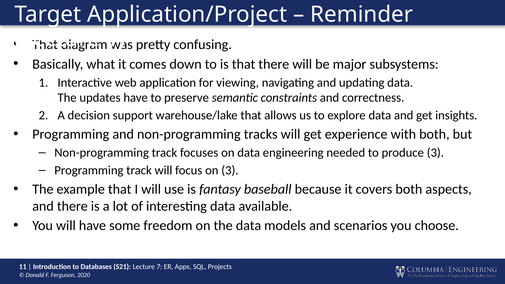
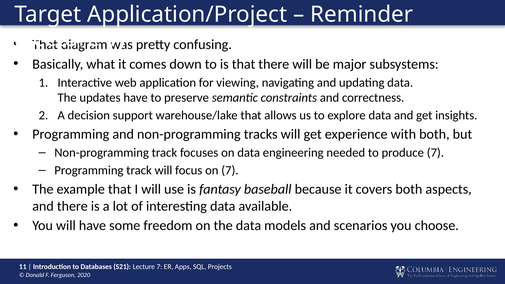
produce 3: 3 -> 7
on 3: 3 -> 7
